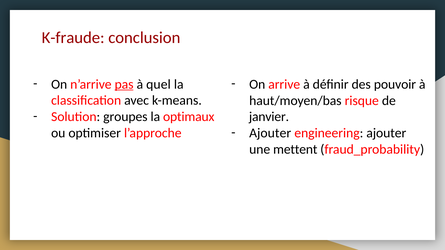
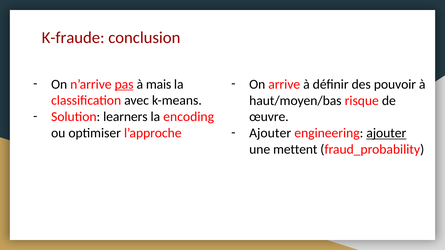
quel: quel -> mais
groupes: groupes -> learners
optimaux: optimaux -> encoding
janvier: janvier -> œuvre
ajouter at (386, 133) underline: none -> present
